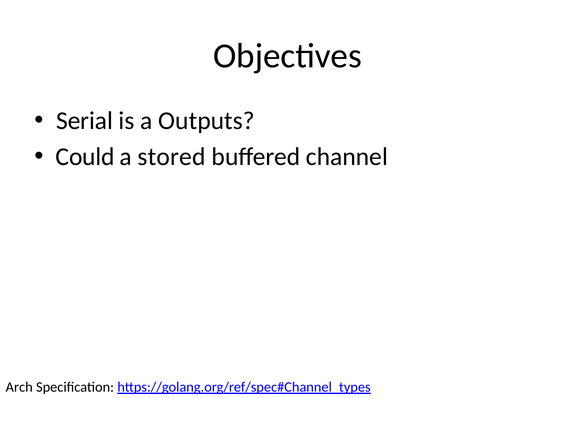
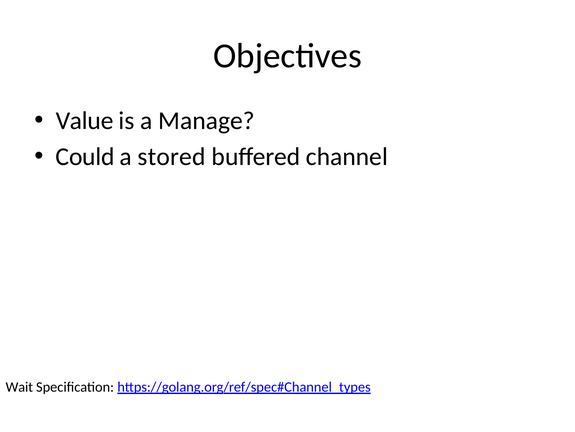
Serial: Serial -> Value
Outputs: Outputs -> Manage
Arch: Arch -> Wait
